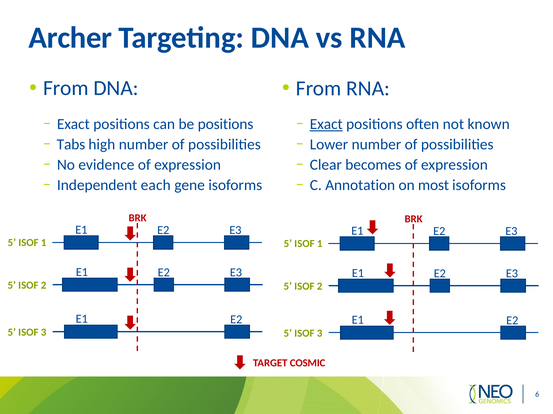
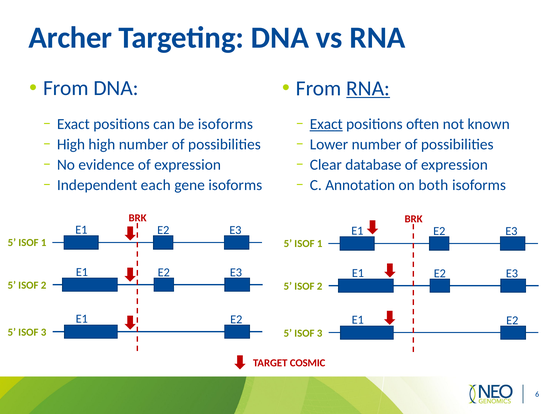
RNA at (368, 88) underline: none -> present
be positions: positions -> isoforms
Tabs at (71, 145): Tabs -> High
becomes: becomes -> database
most: most -> both
